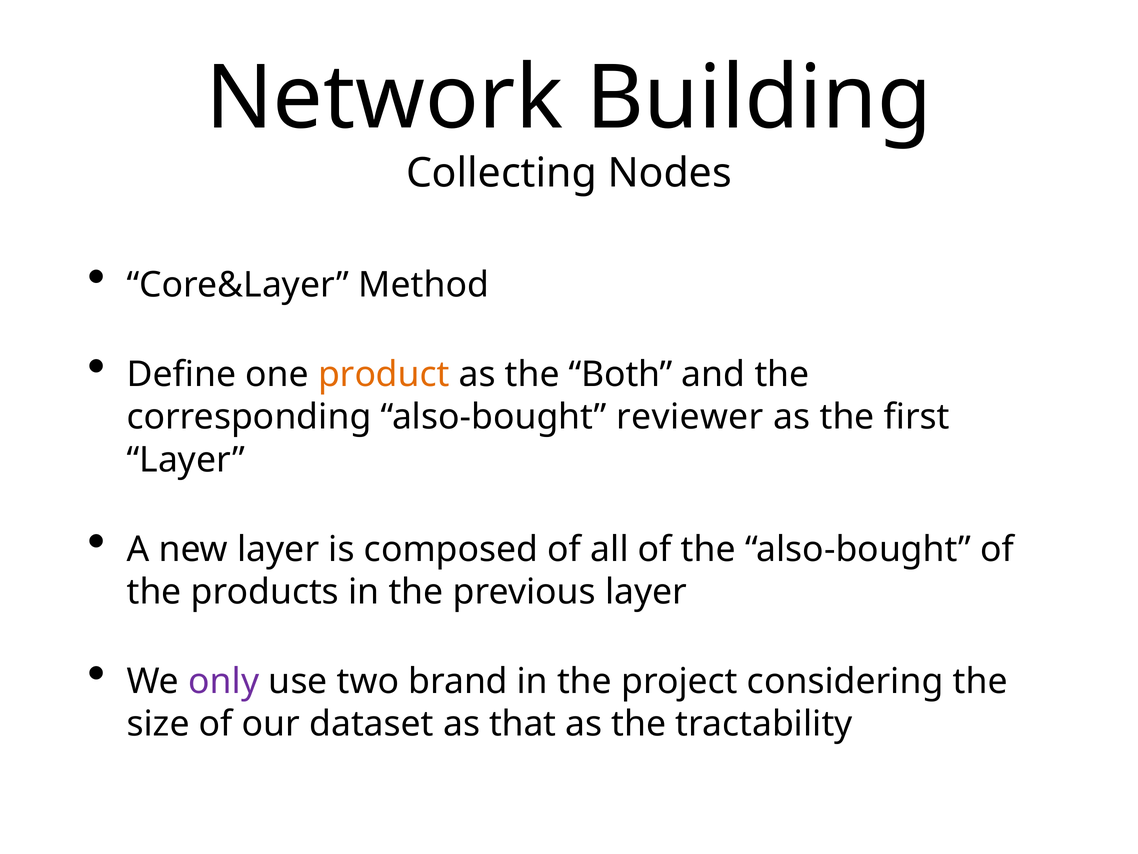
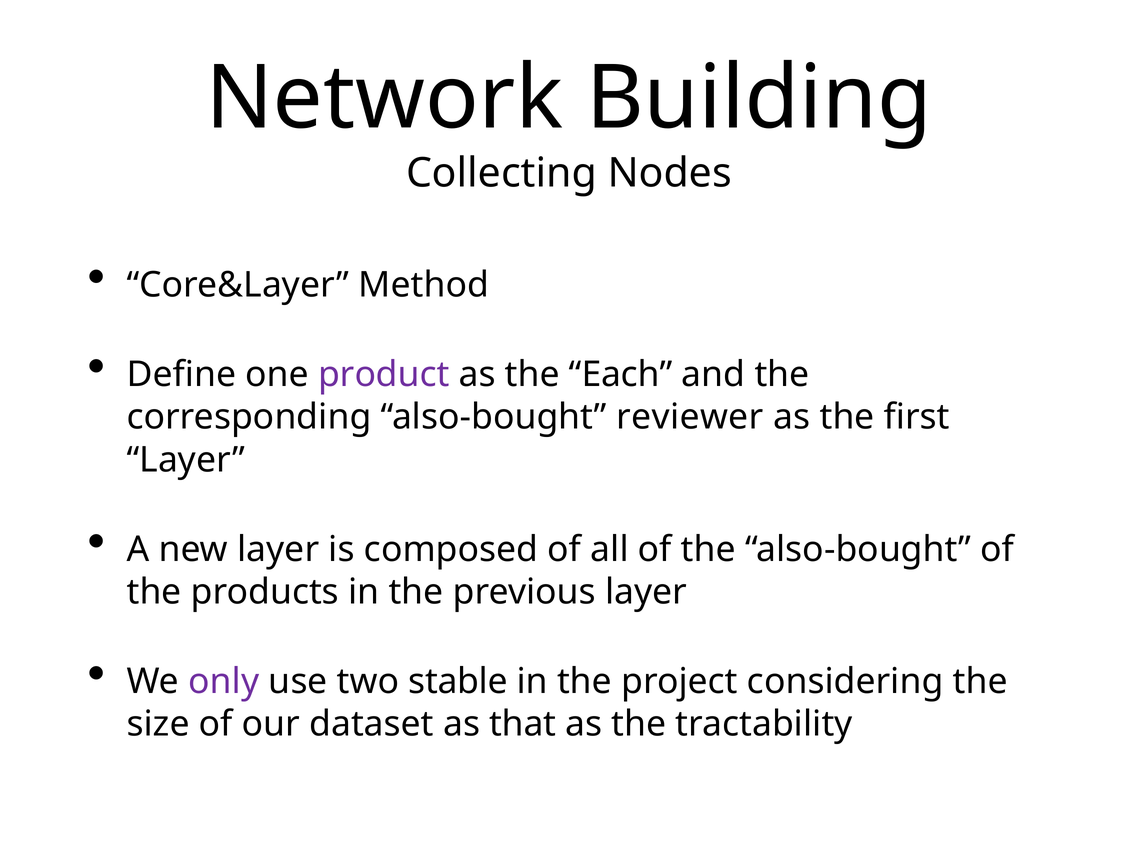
product colour: orange -> purple
Both: Both -> Each
brand: brand -> stable
